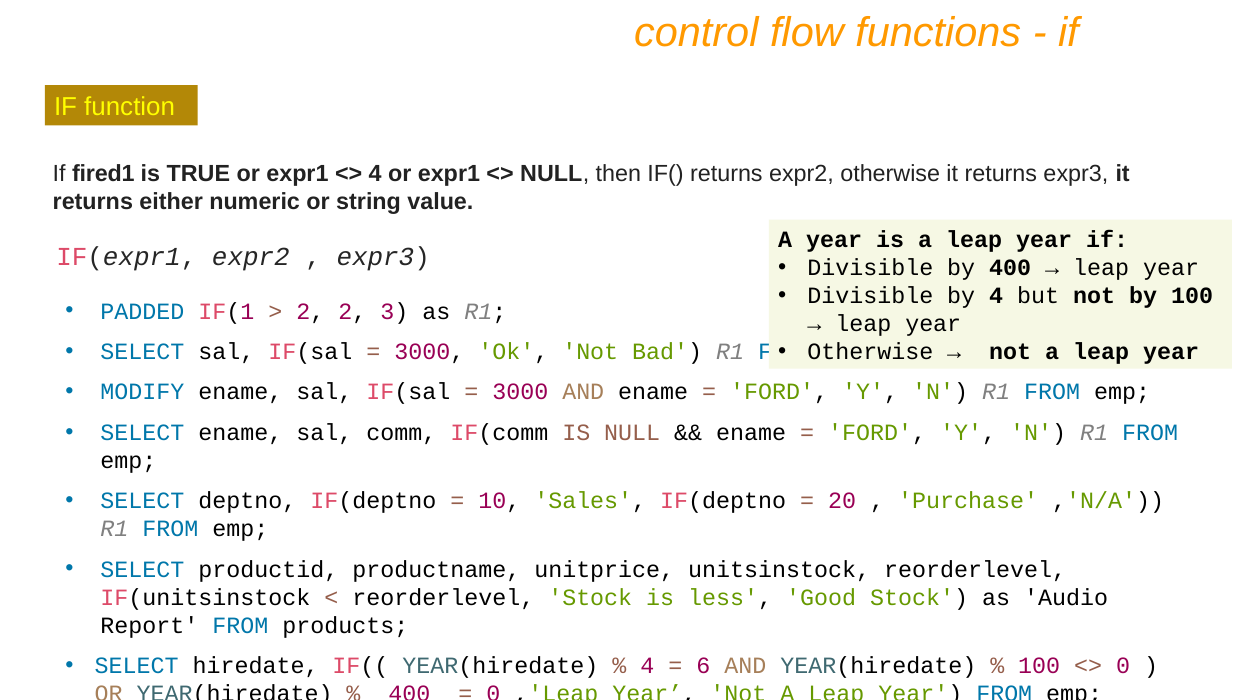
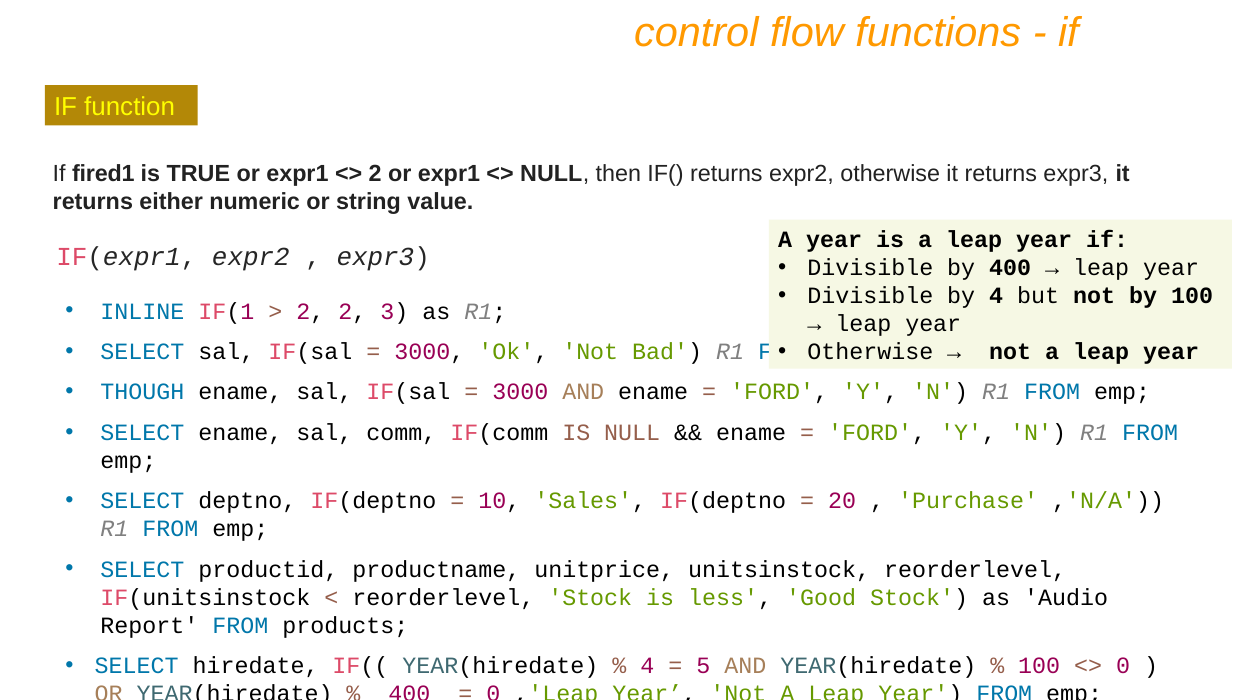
4 at (375, 174): 4 -> 2
PADDED: PADDED -> INLINE
MODIFY: MODIFY -> THOUGH
6: 6 -> 5
